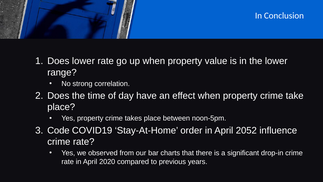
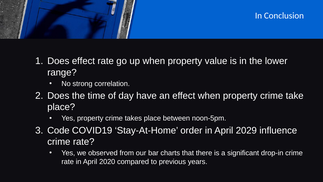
Does lower: lower -> effect
2052: 2052 -> 2029
